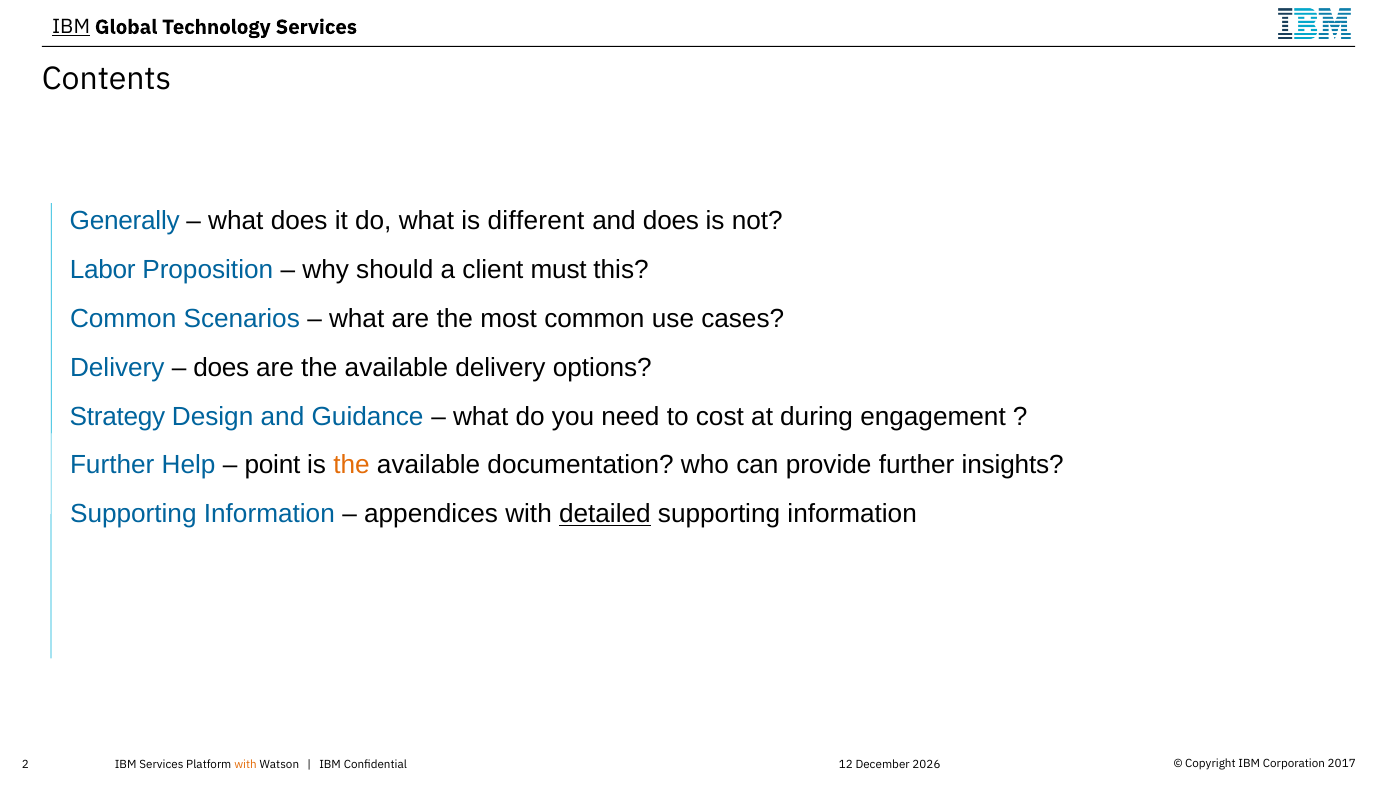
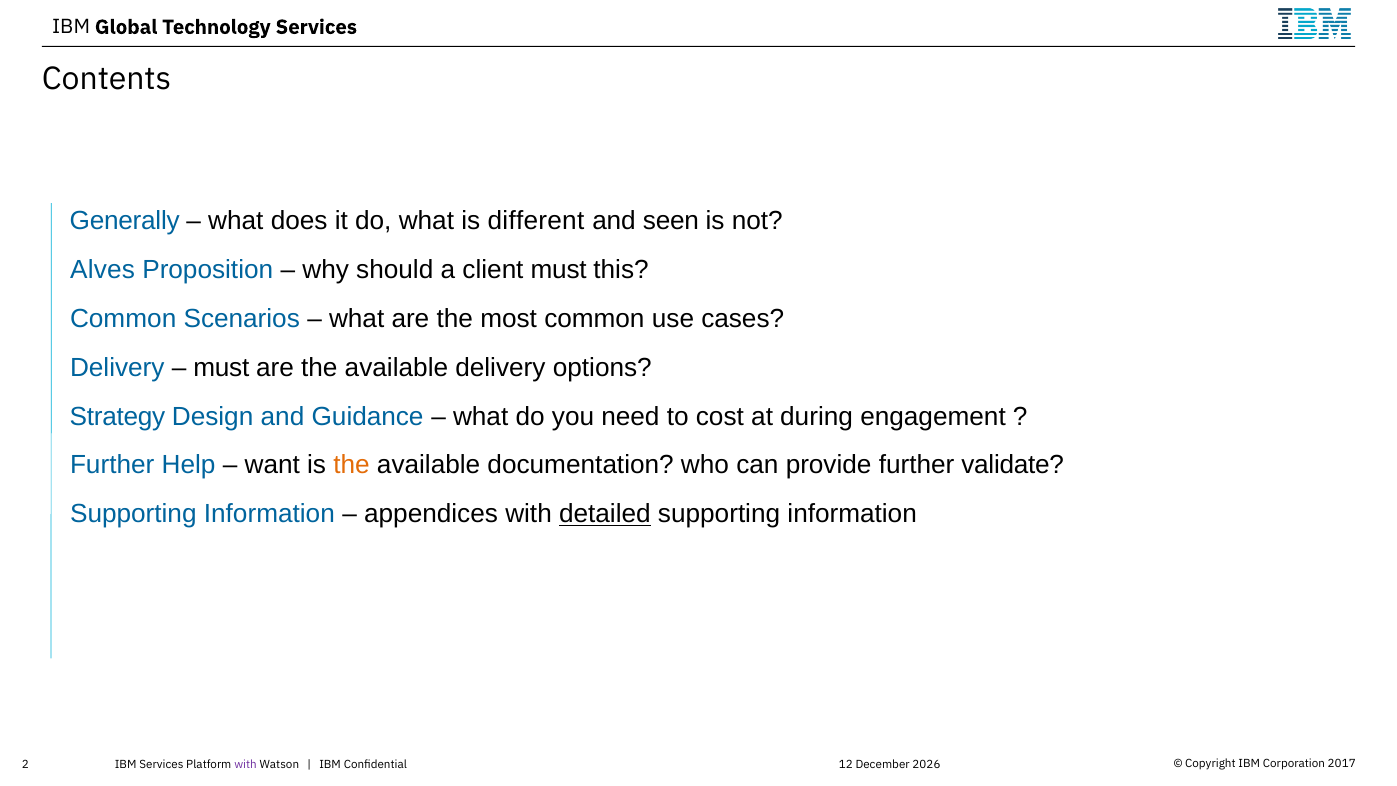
IBM at (71, 27) underline: present -> none
and does: does -> seen
Labor: Labor -> Alves
does at (221, 367): does -> must
point: point -> want
insights: insights -> validate
with at (246, 764) colour: orange -> purple
